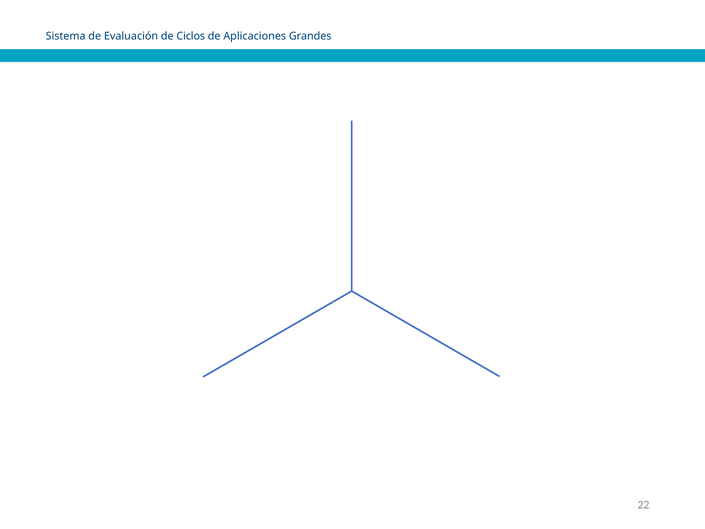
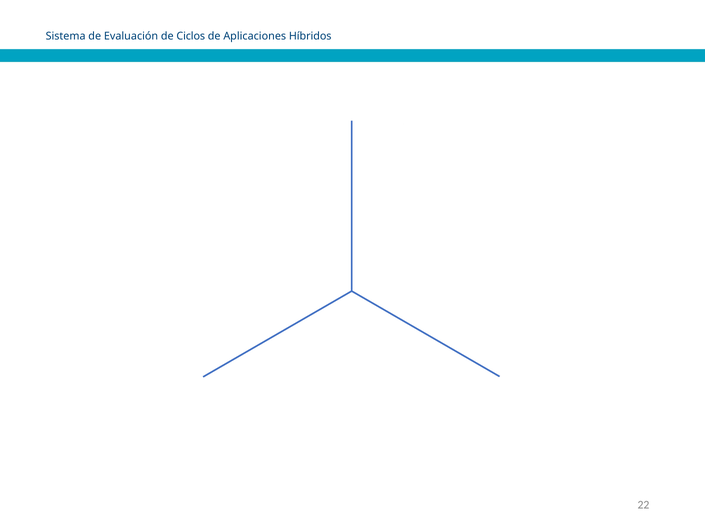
Grandes: Grandes -> Híbridos
